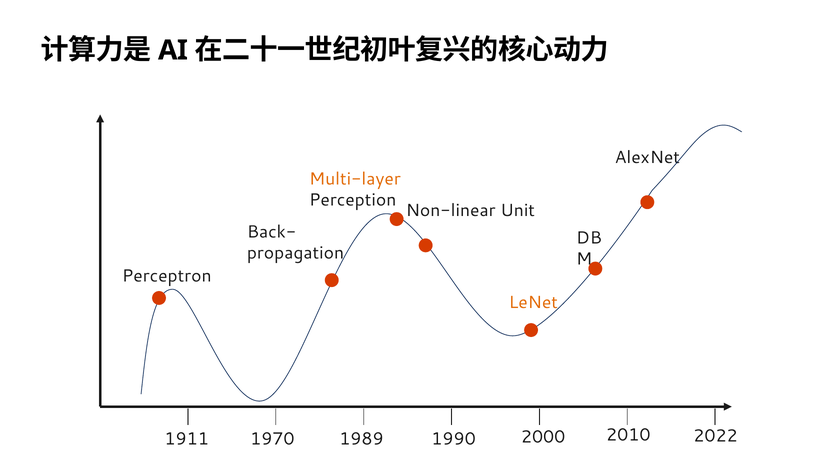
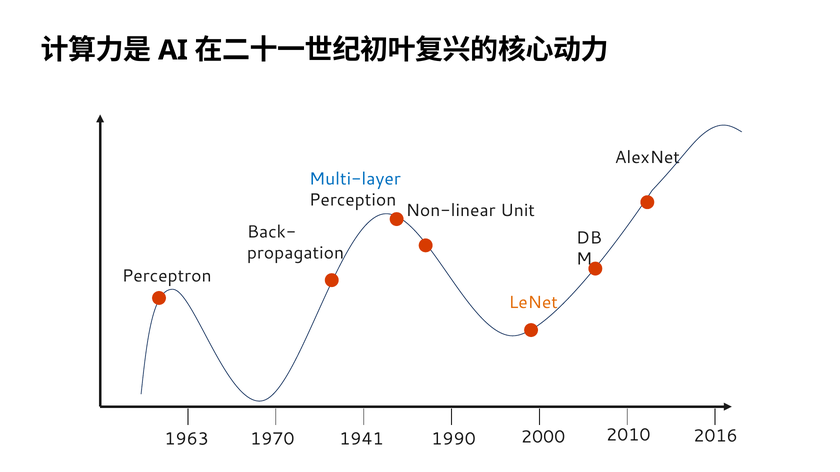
Multi-layer colour: orange -> blue
2022: 2022 -> 2016
1911: 1911 -> 1963
1989: 1989 -> 1941
